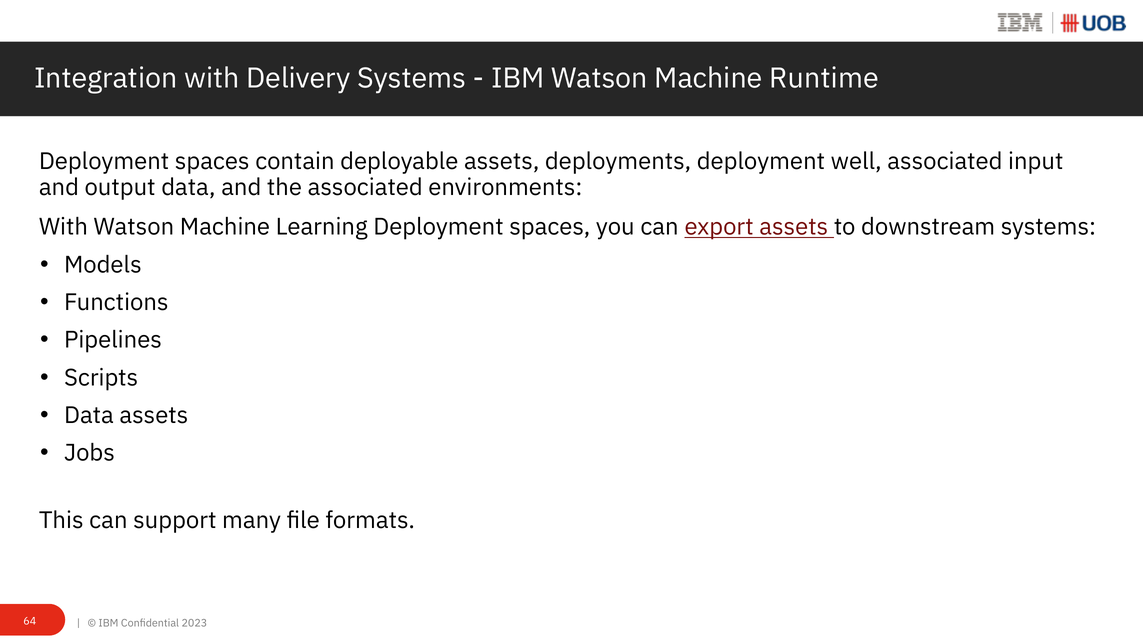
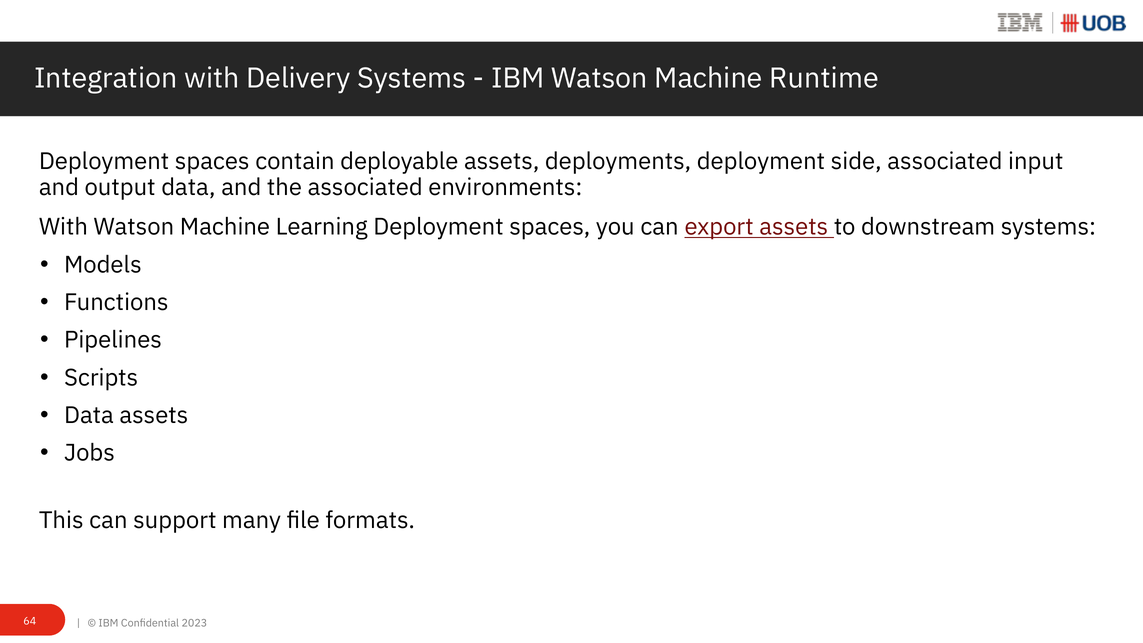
well: well -> side
